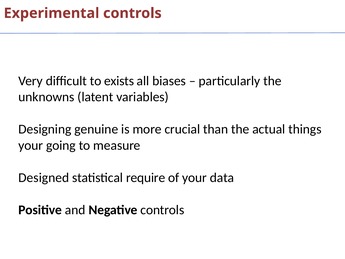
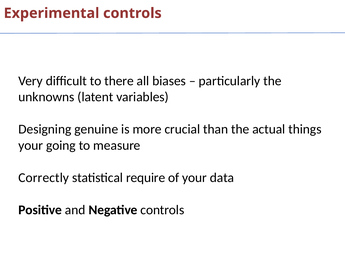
exists: exists -> there
Designed: Designed -> Correctly
